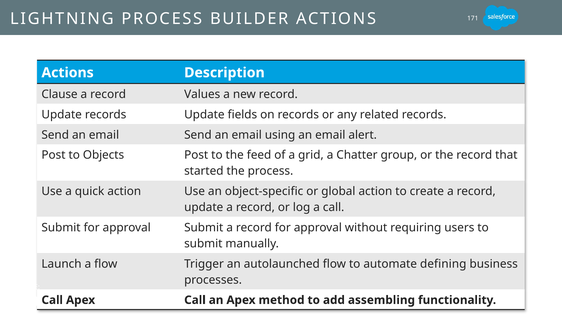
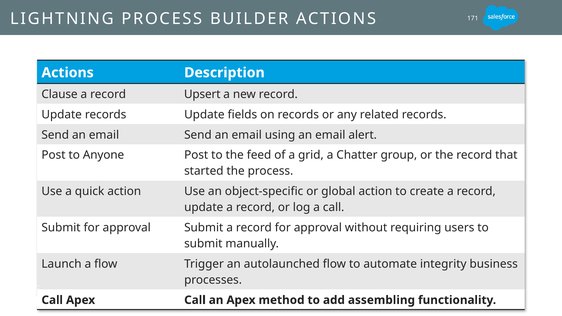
Values: Values -> Upsert
Objects: Objects -> Anyone
defining: defining -> integrity
